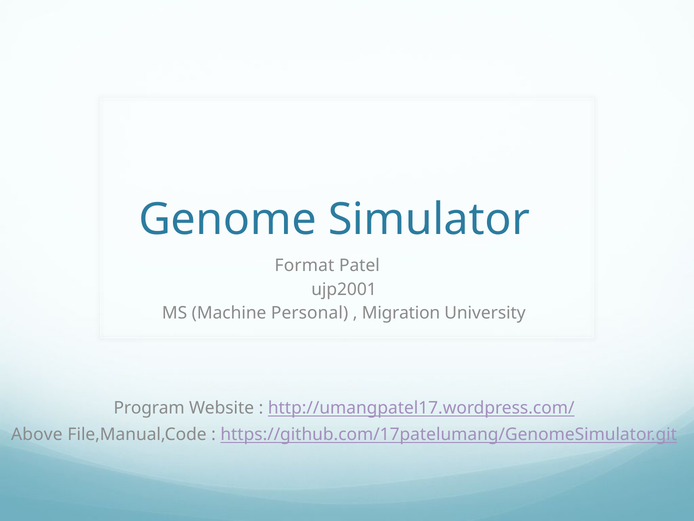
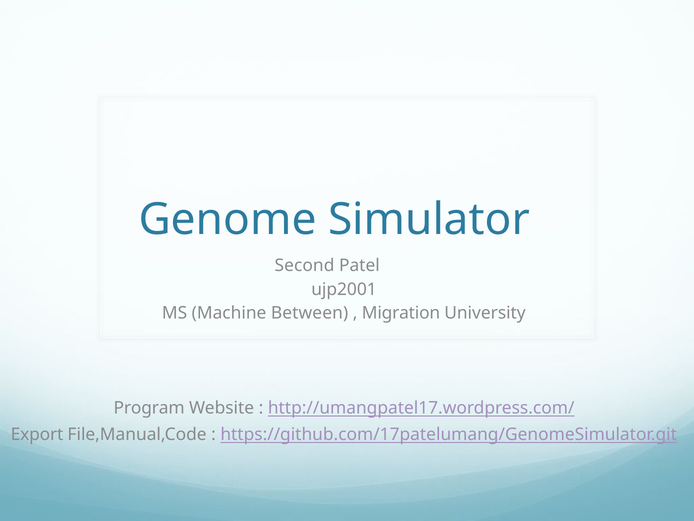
Format: Format -> Second
Personal: Personal -> Between
Above: Above -> Export
